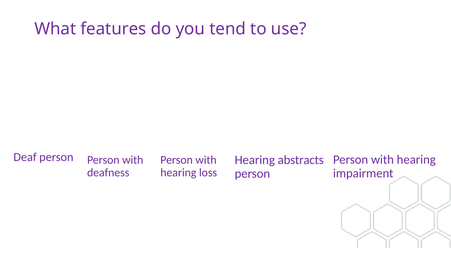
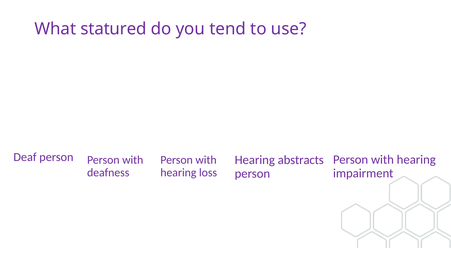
features: features -> statured
